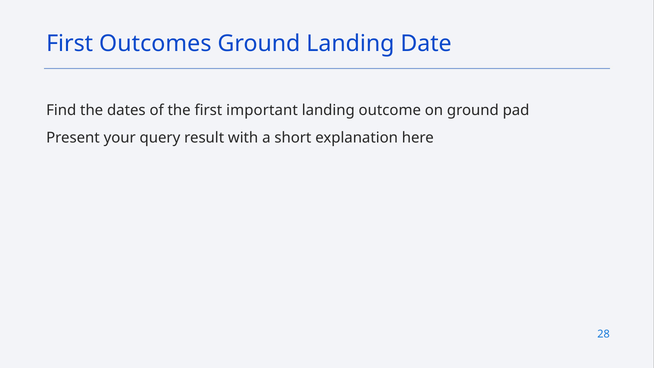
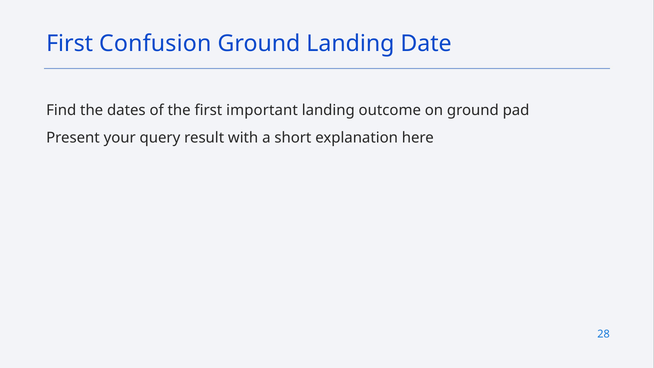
Outcomes: Outcomes -> Confusion
